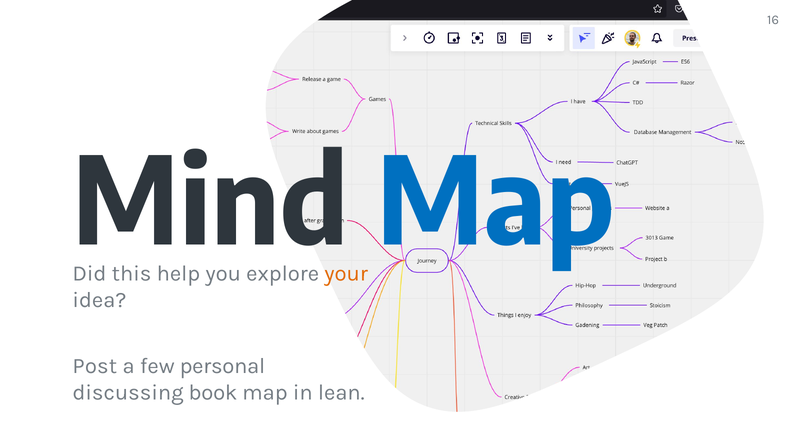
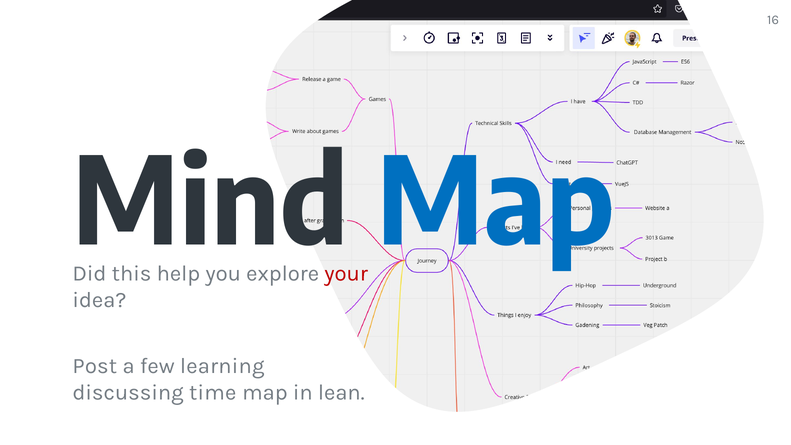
your colour: orange -> red
personal: personal -> learning
book: book -> time
